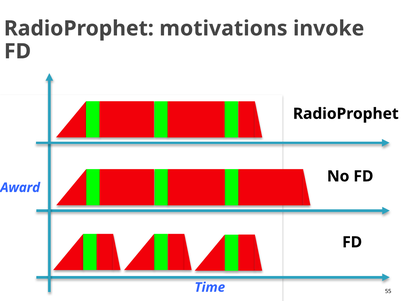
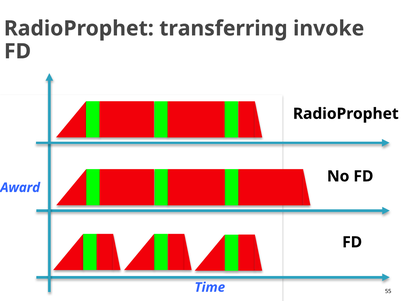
motivations: motivations -> transferring
